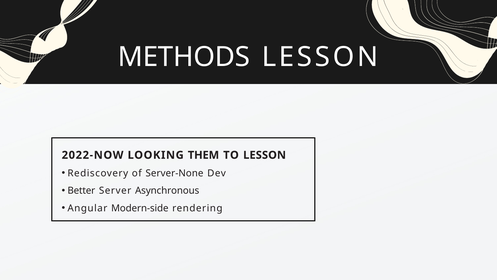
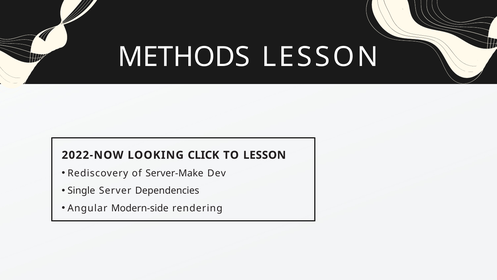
THEM: THEM -> CLICK
Server-None: Server-None -> Server-Make
Better: Better -> Single
Asynchronous: Asynchronous -> Dependencies
